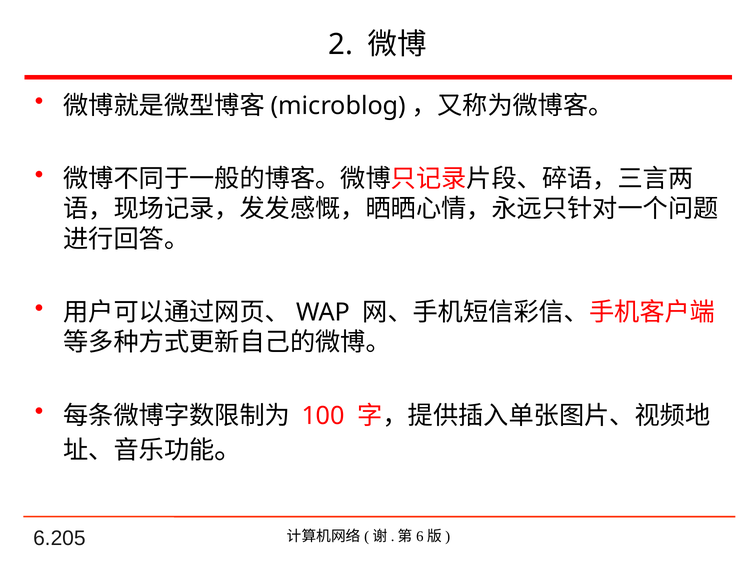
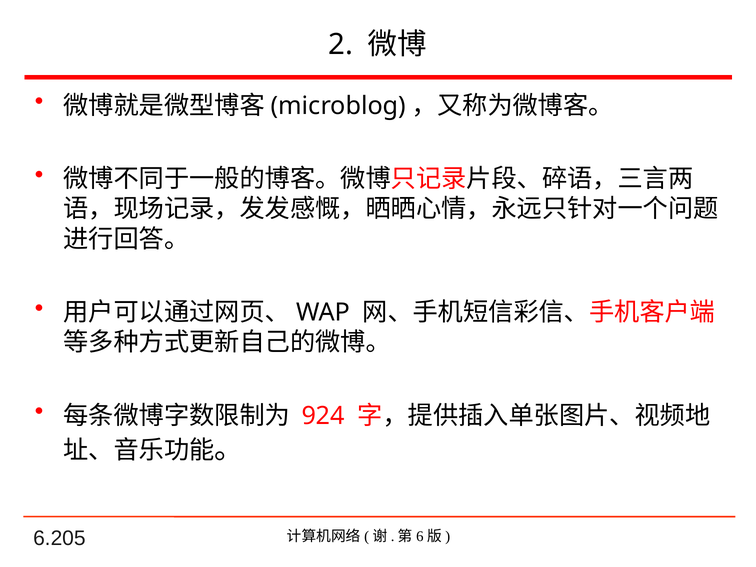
100: 100 -> 924
